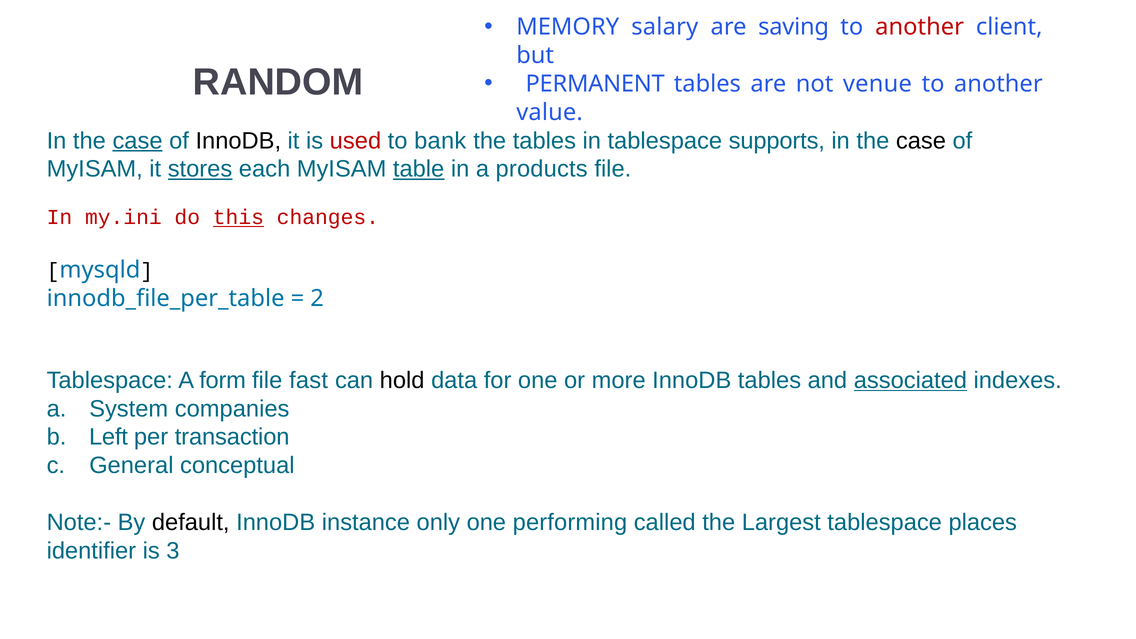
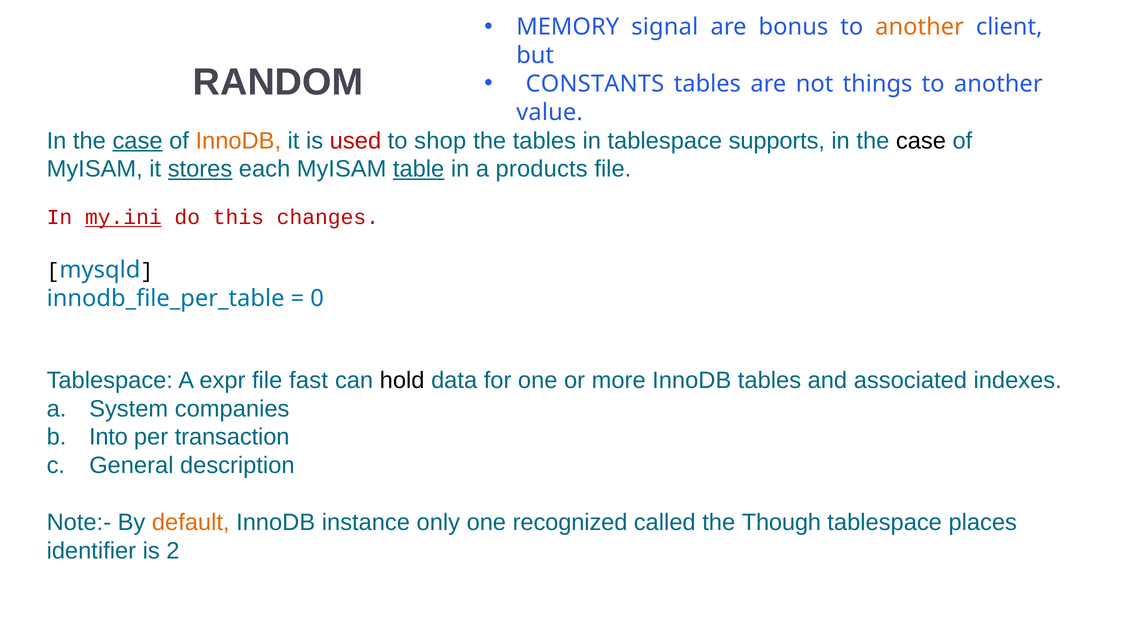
salary: salary -> signal
saving: saving -> bonus
another at (920, 27) colour: red -> orange
PERMANENT: PERMANENT -> CONSTANTS
venue: venue -> things
InnoDB at (238, 141) colour: black -> orange
bank: bank -> shop
my.ini underline: none -> present
this underline: present -> none
2: 2 -> 0
form: form -> expr
associated underline: present -> none
Left: Left -> Into
conceptual: conceptual -> description
default colour: black -> orange
performing: performing -> recognized
Largest: Largest -> Though
3: 3 -> 2
